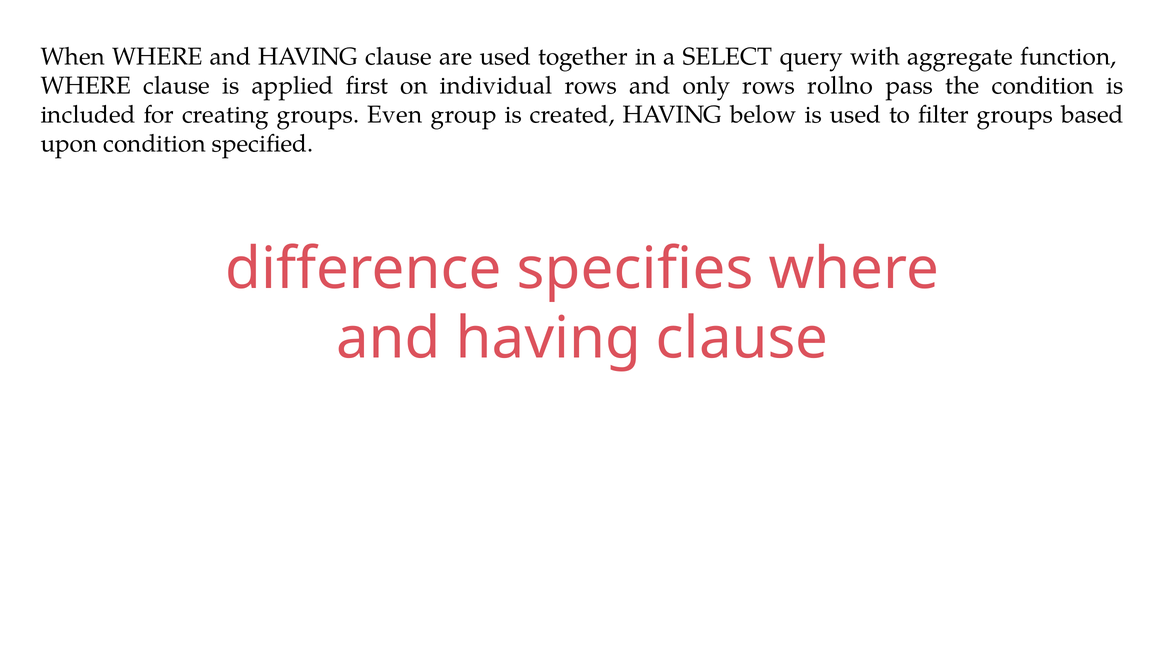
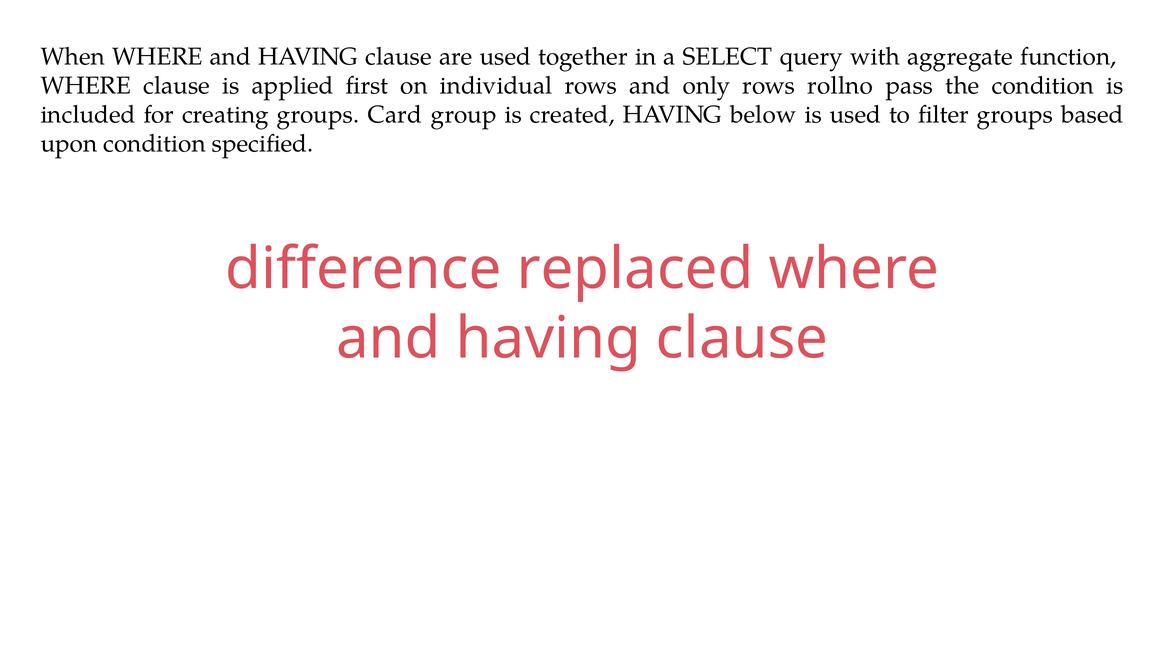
Even: Even -> Card
specifies: specifies -> replaced
